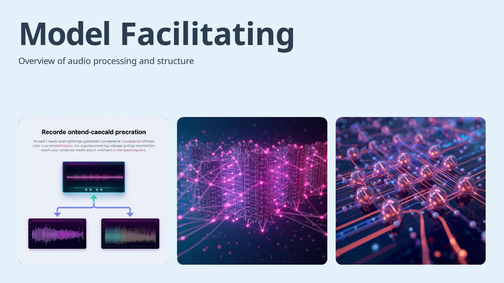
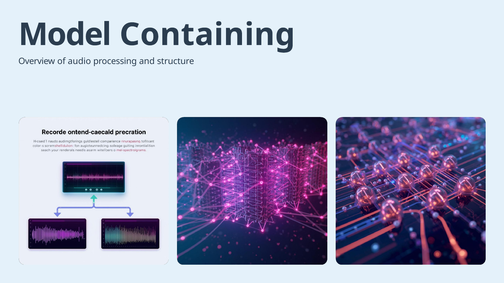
Facilitating: Facilitating -> Containing
